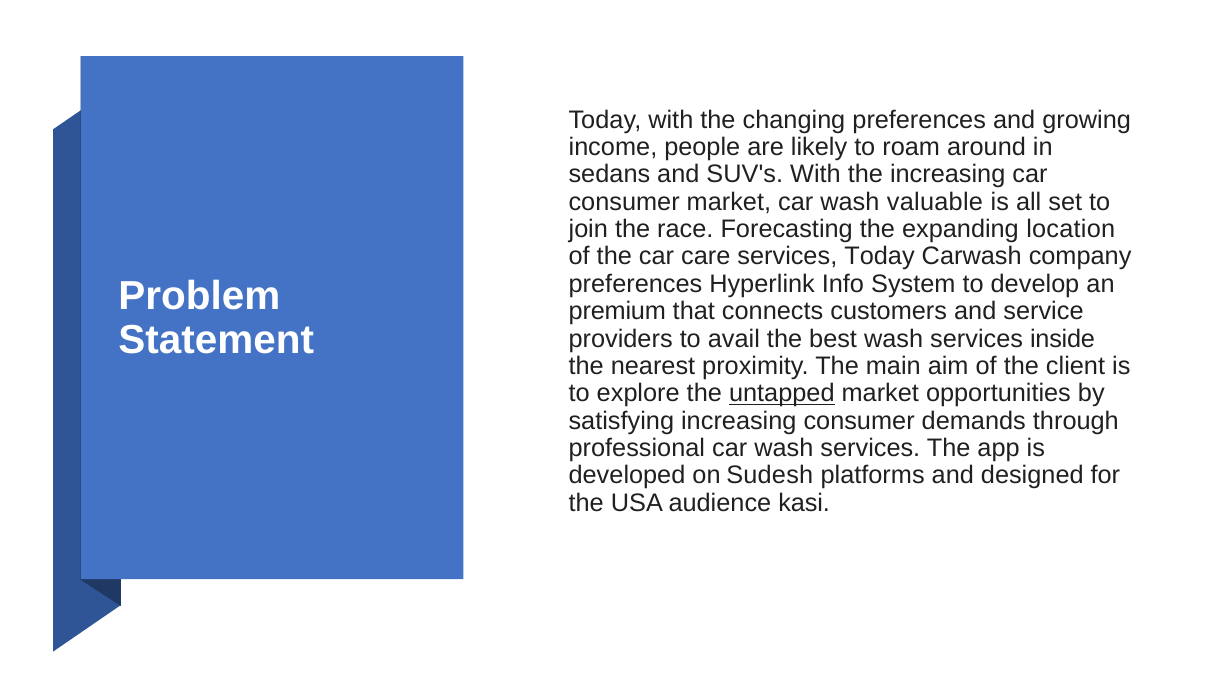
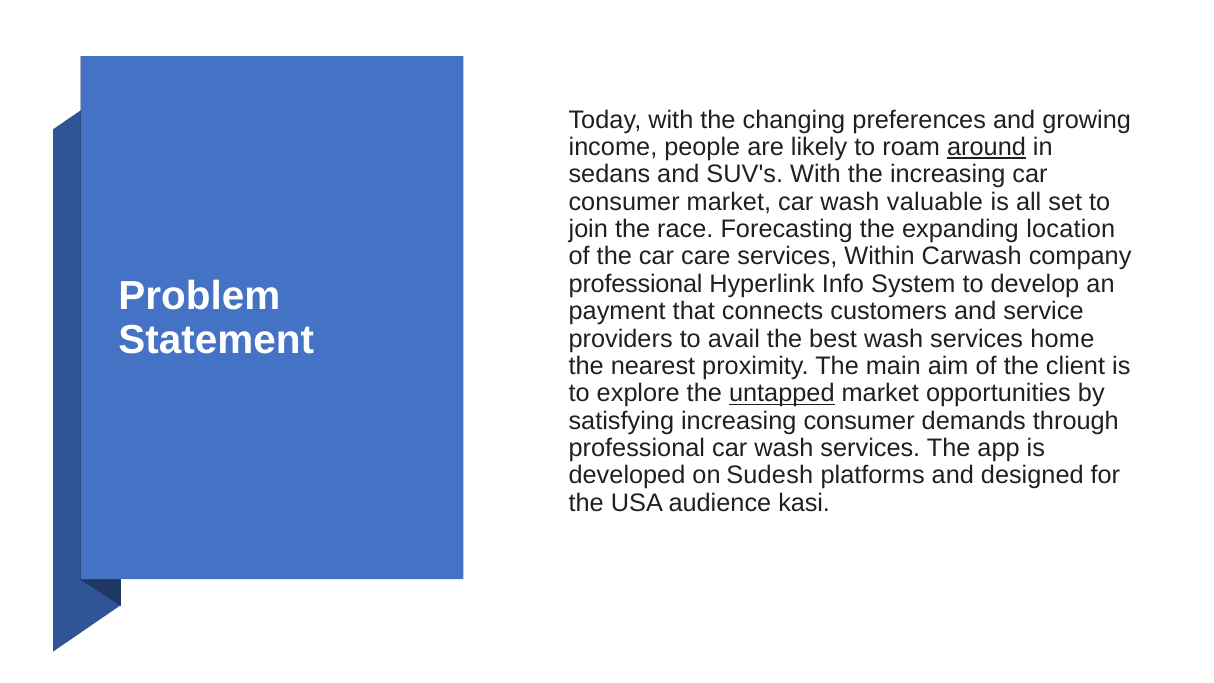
around underline: none -> present
services Today: Today -> Within
preferences at (635, 284): preferences -> professional
premium: premium -> payment
inside: inside -> home
